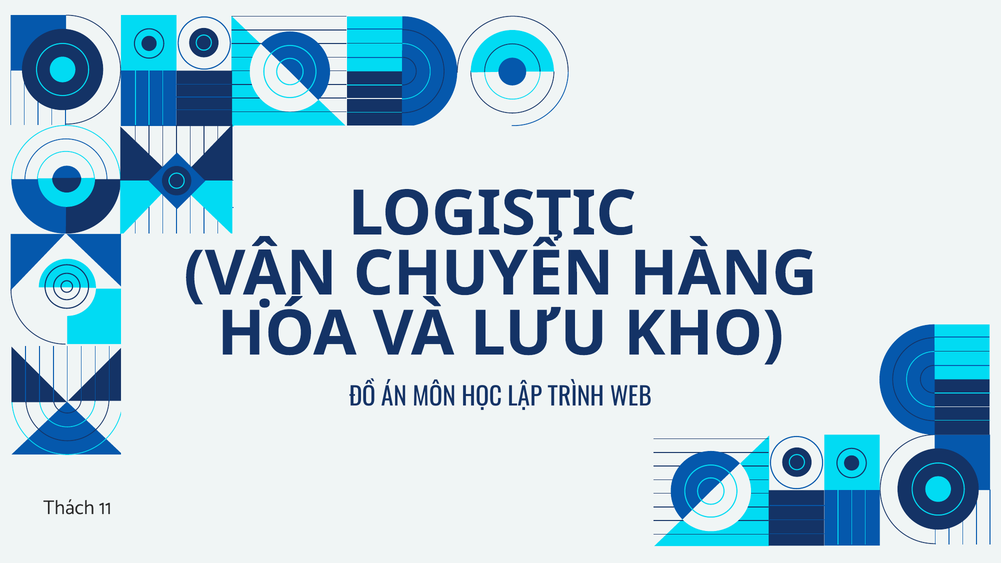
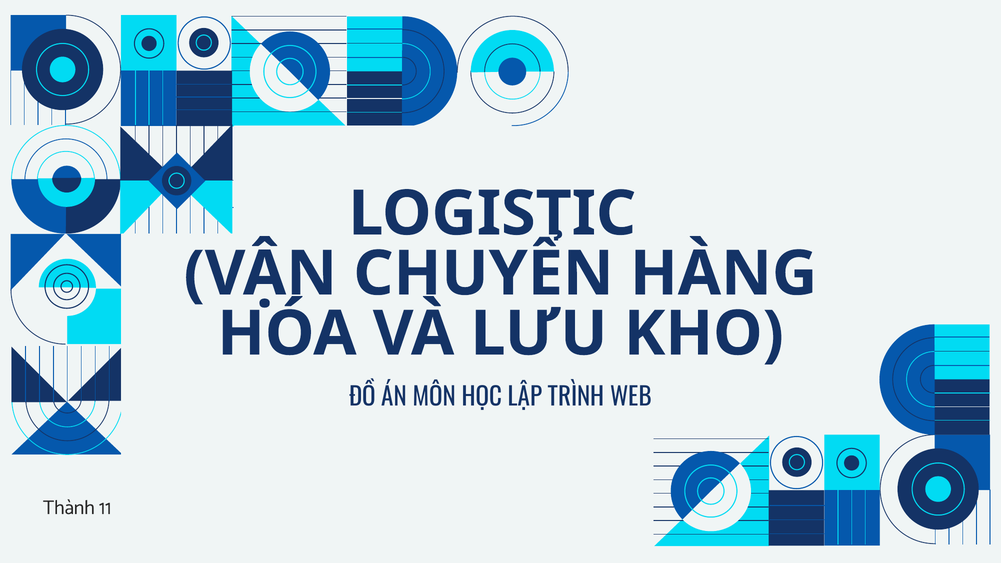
Thách: Thách -> Thành
